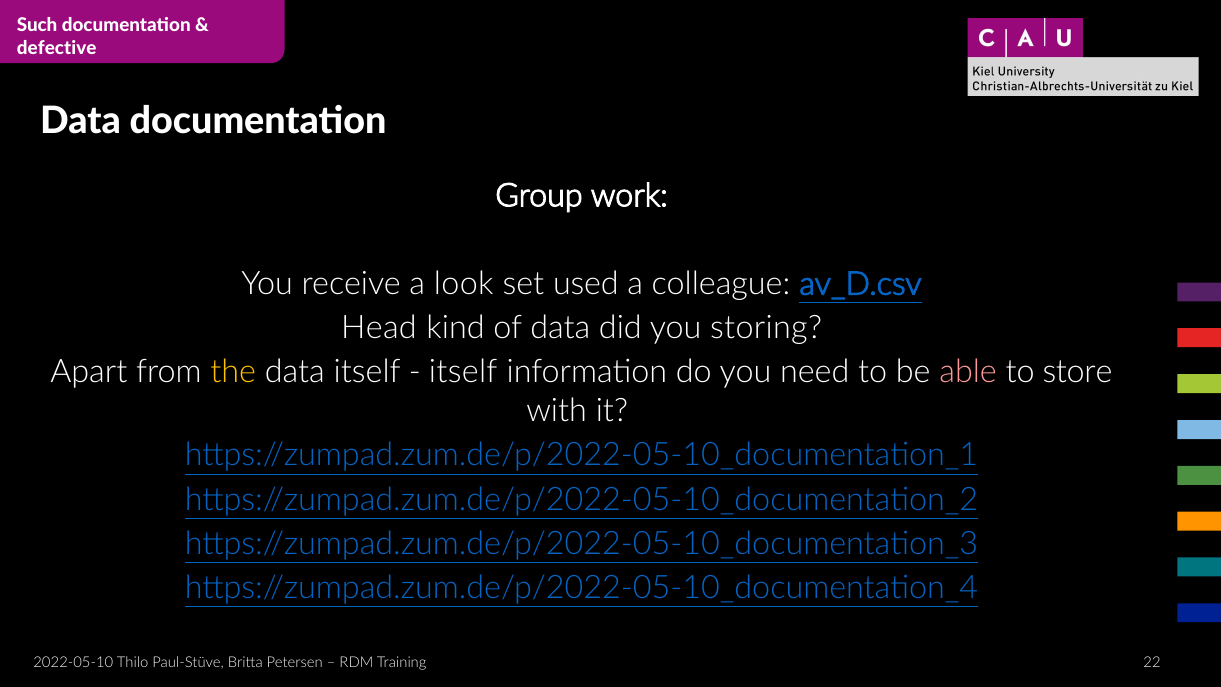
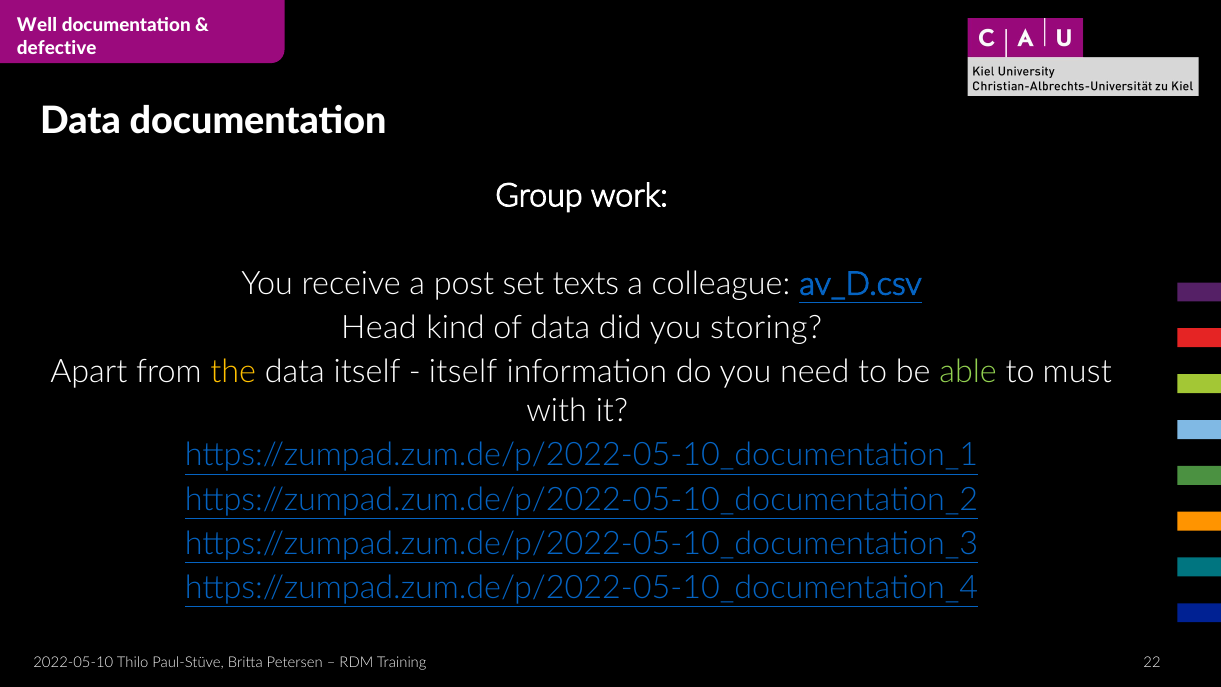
Such: Such -> Well
look: look -> post
used: used -> texts
able colour: pink -> light green
store: store -> must
